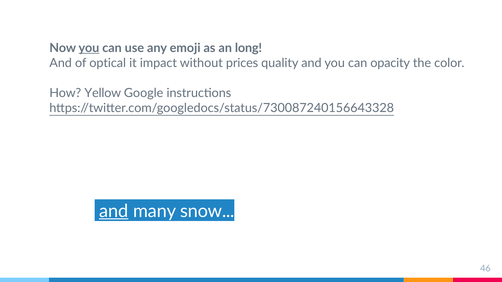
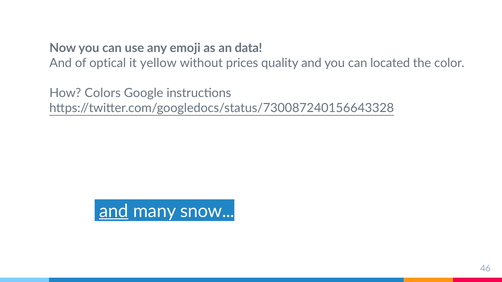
you at (89, 48) underline: present -> none
long: long -> data
impact: impact -> yellow
opacity: opacity -> located
Yellow: Yellow -> Colors
